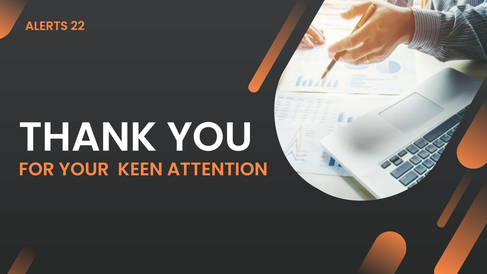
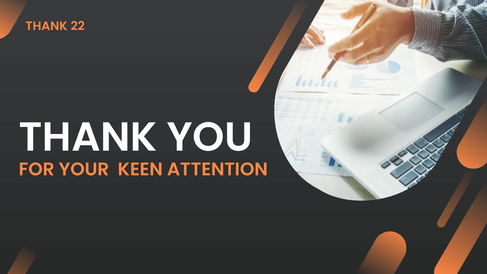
ALERTS at (47, 26): ALERTS -> THANK
